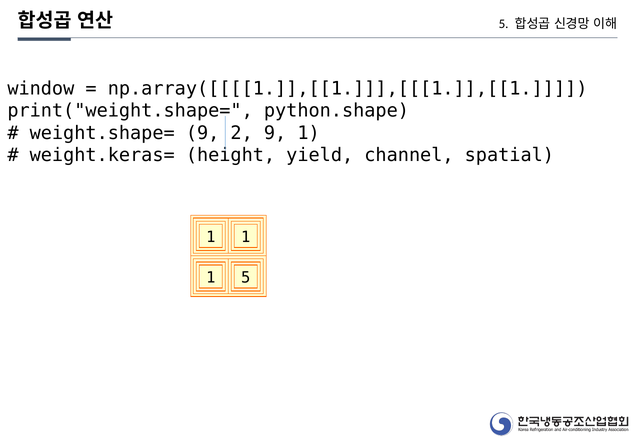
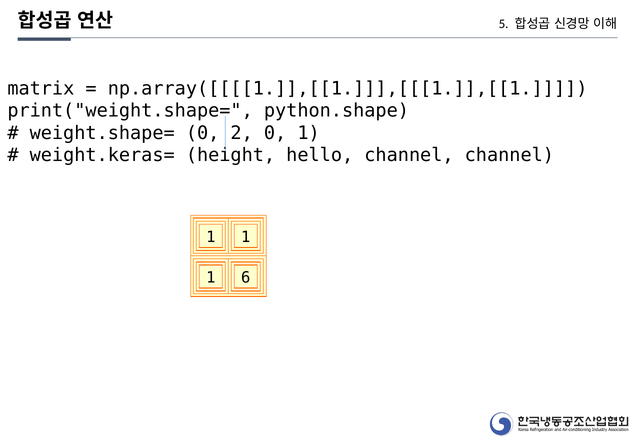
window: window -> matrix
weight.shape= 9: 9 -> 0
2 9: 9 -> 0
yield: yield -> hello
channel spatial: spatial -> channel
1 5: 5 -> 6
